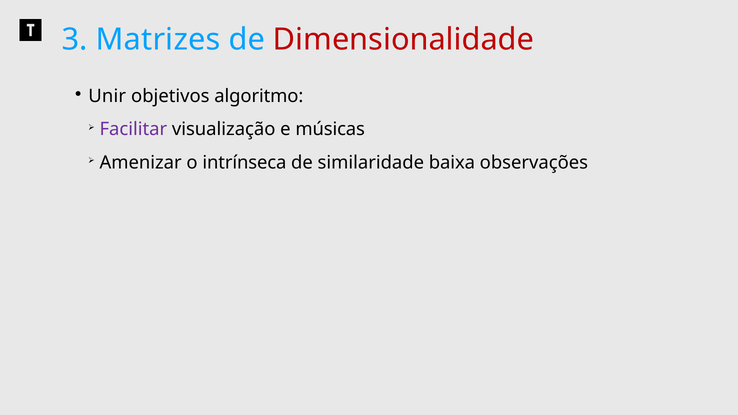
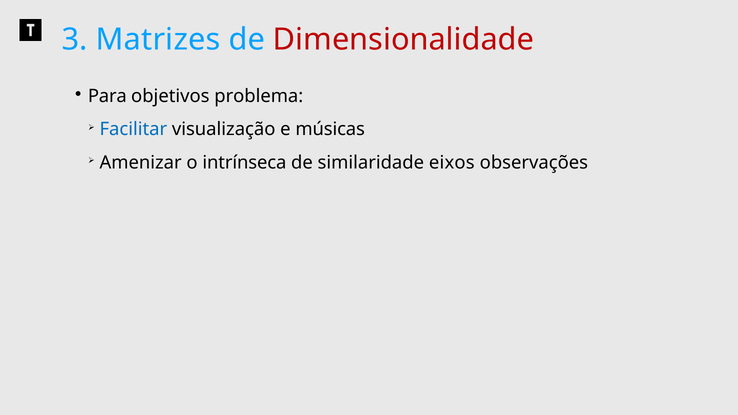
Unir: Unir -> Para
algoritmo: algoritmo -> problema
Facilitar colour: purple -> blue
baixa: baixa -> eixos
